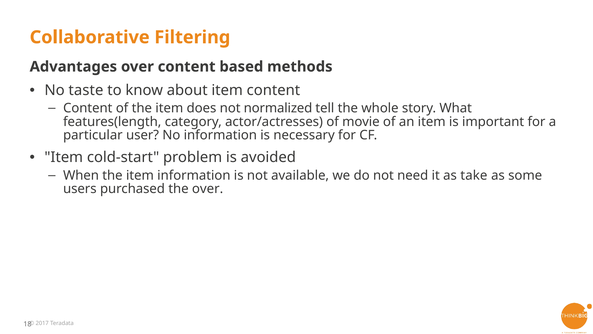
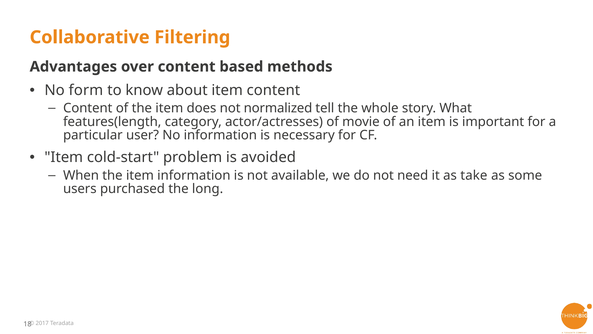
taste: taste -> form
the over: over -> long
